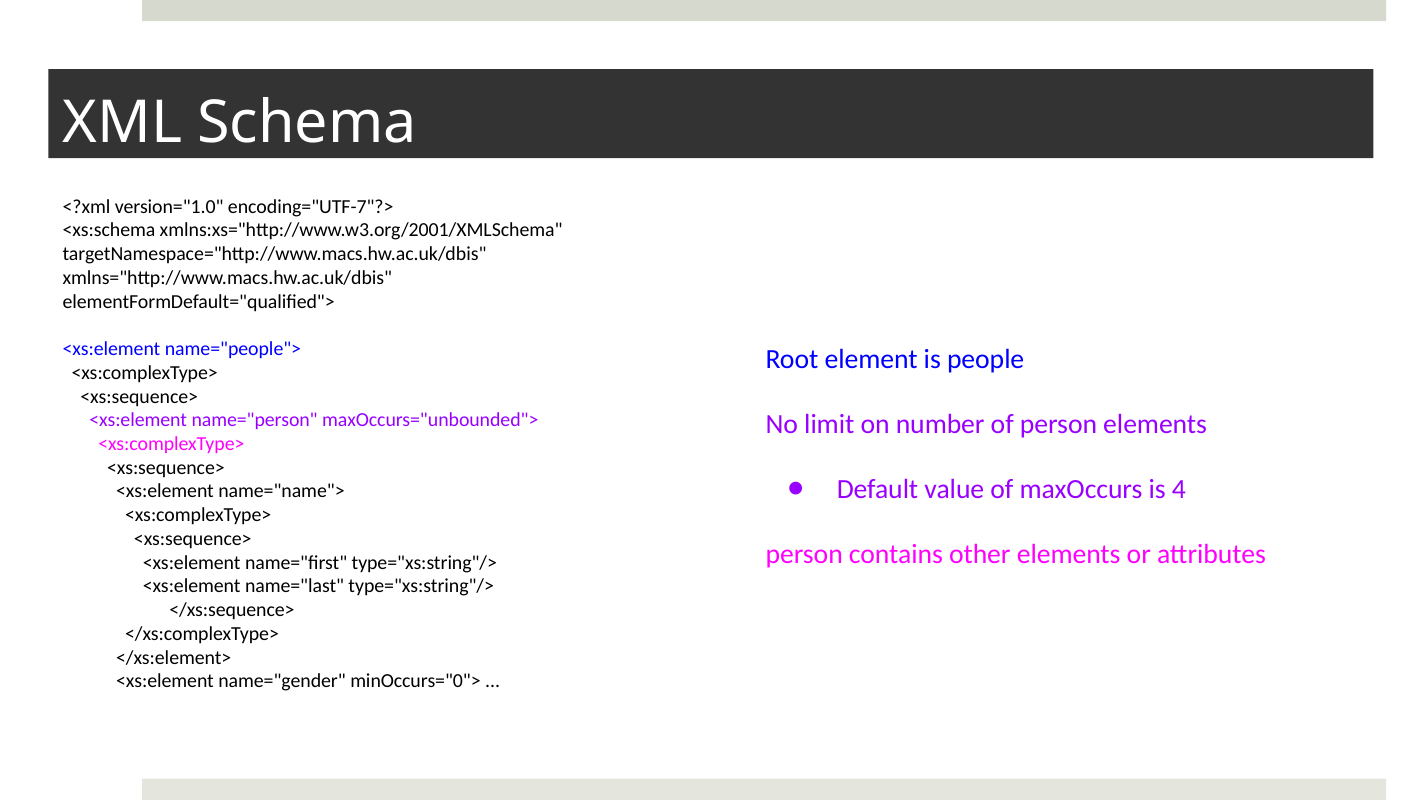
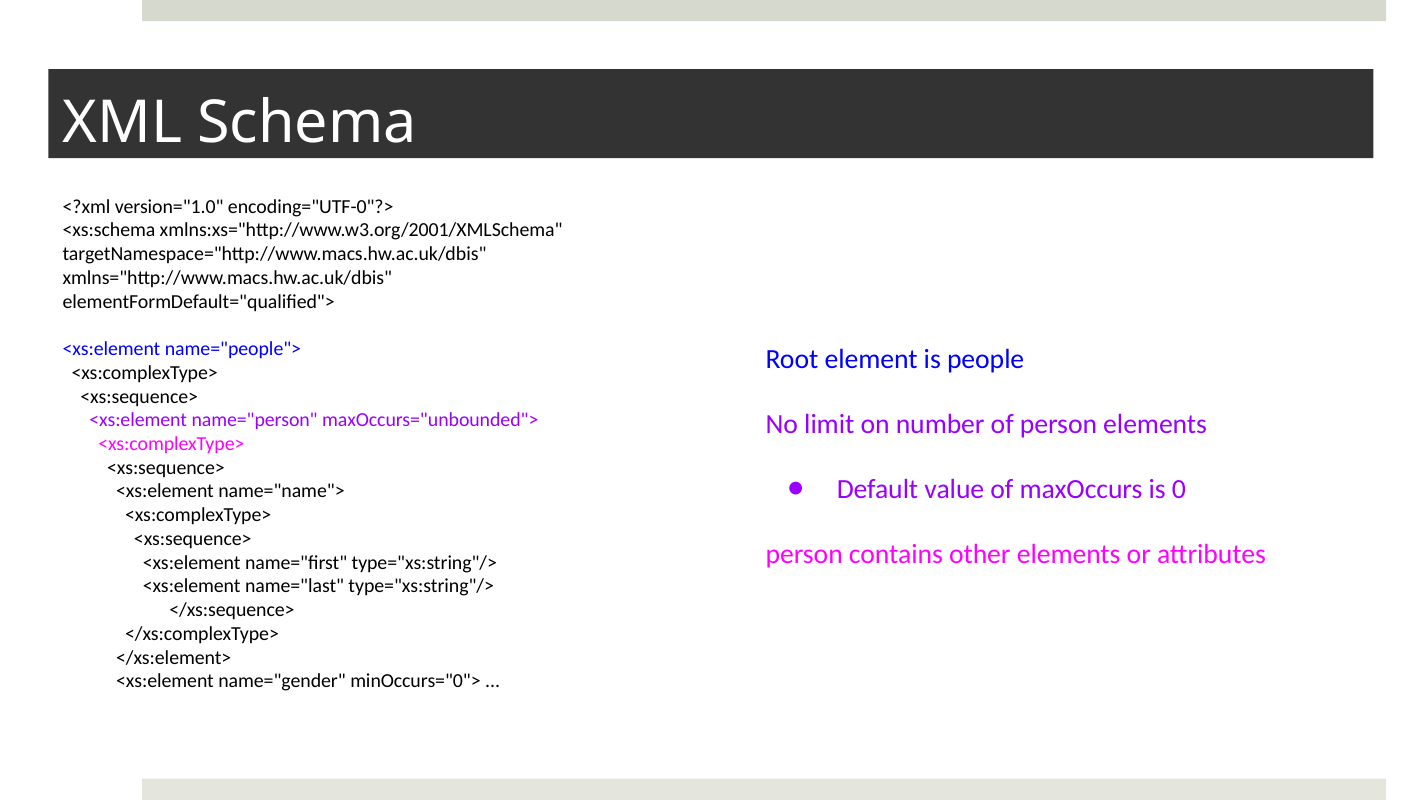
encoding="UTF-7"?>: encoding="UTF-7"?> -> encoding="UTF-0"?>
4: 4 -> 0
